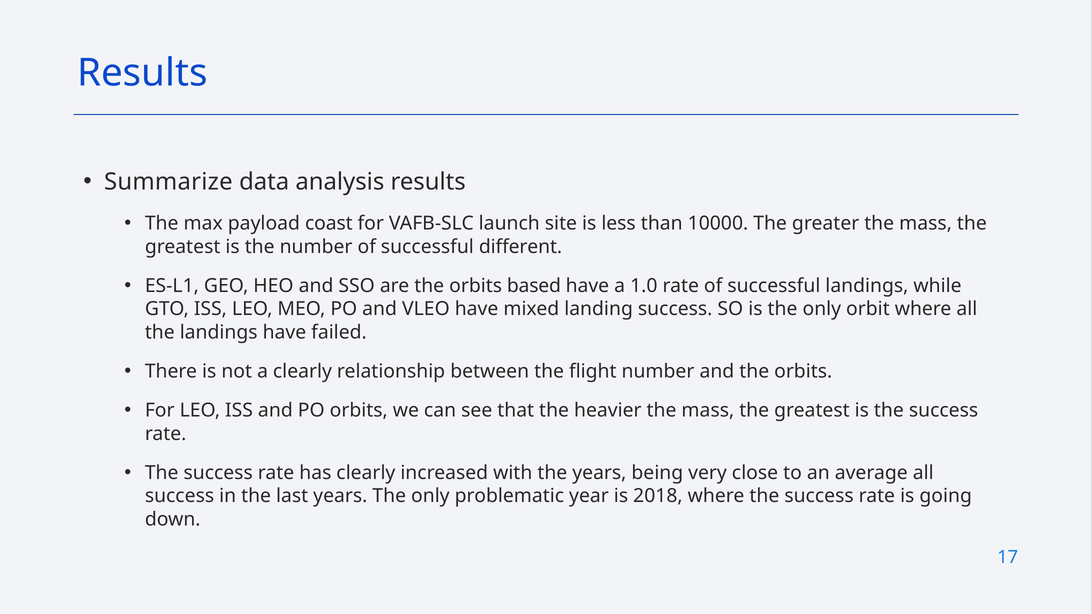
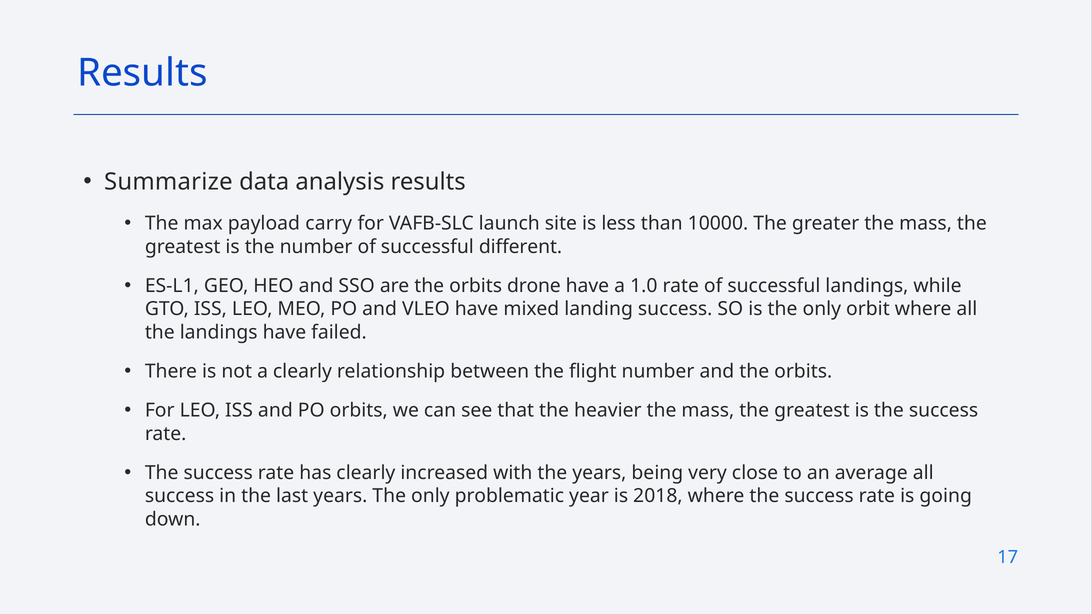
coast: coast -> carry
based: based -> drone
